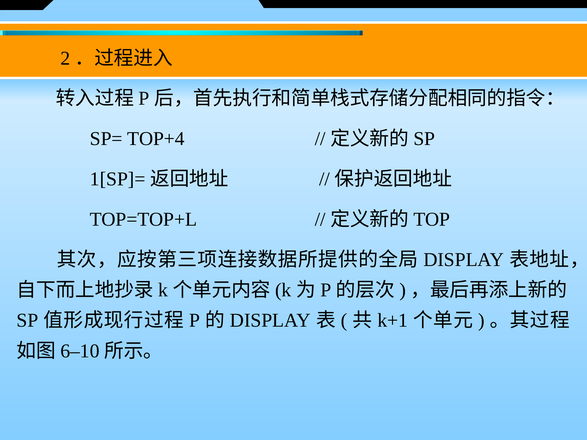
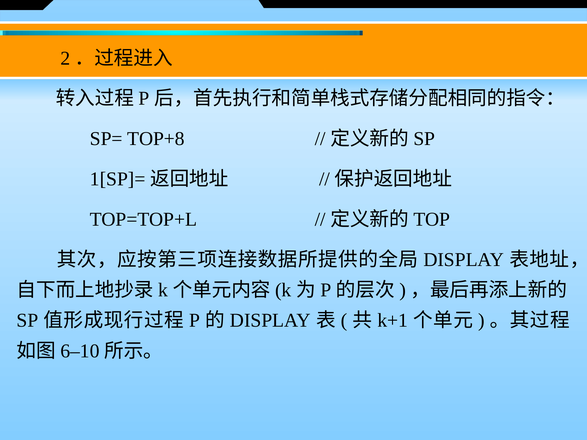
TOP+4: TOP+4 -> TOP+8
